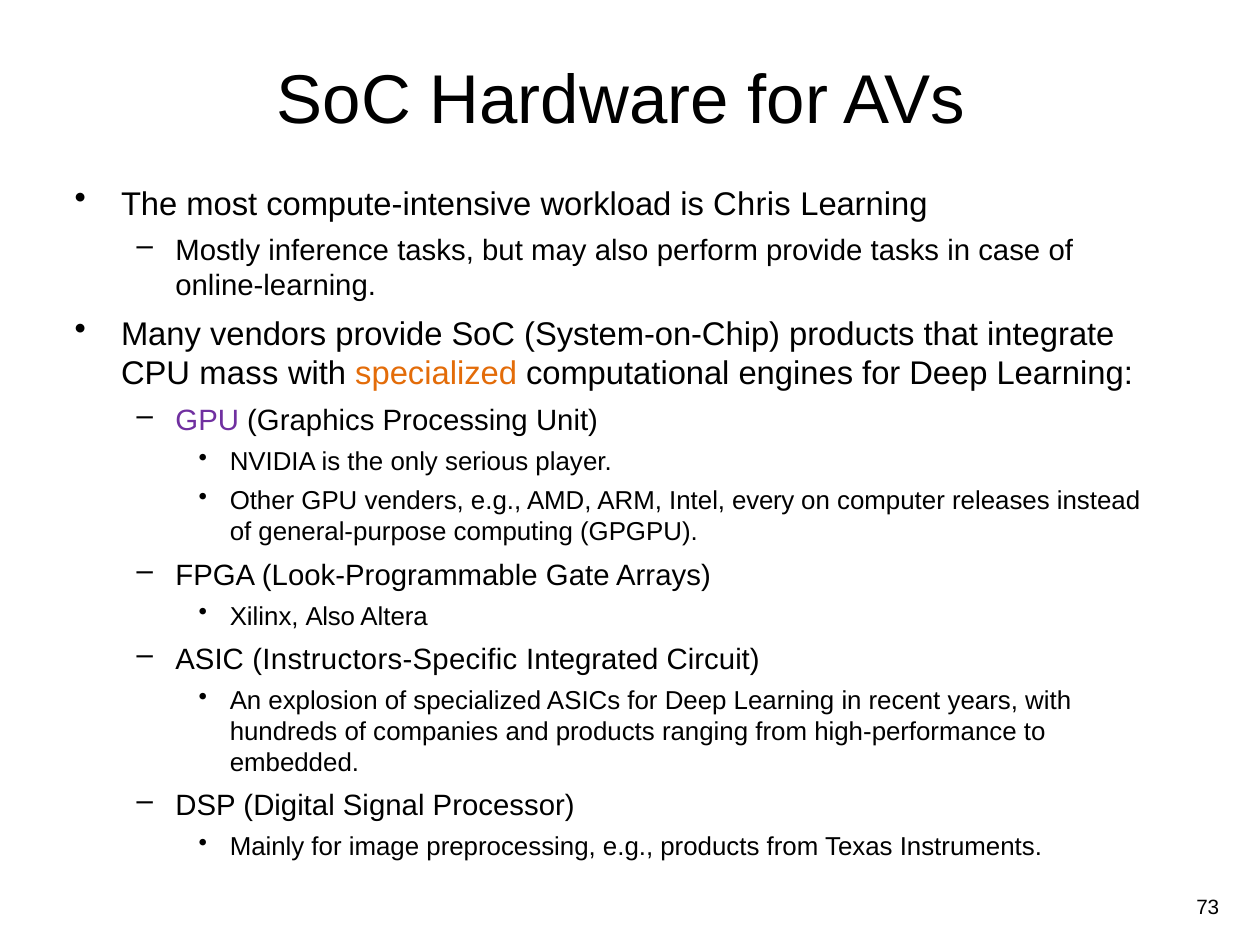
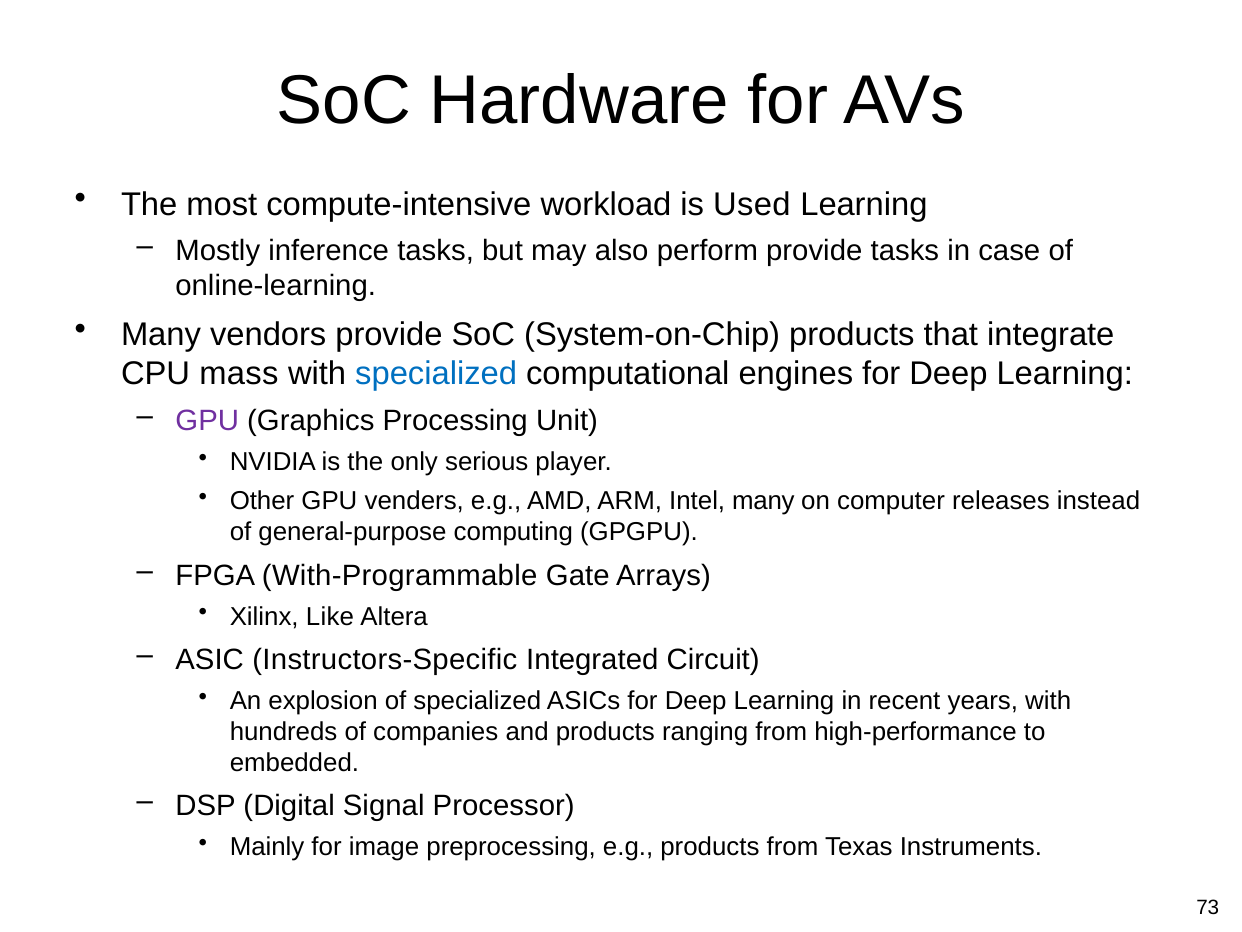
Chris: Chris -> Used
specialized at (436, 374) colour: orange -> blue
Intel every: every -> many
Look-Programmable: Look-Programmable -> With-Programmable
Xilinx Also: Also -> Like
